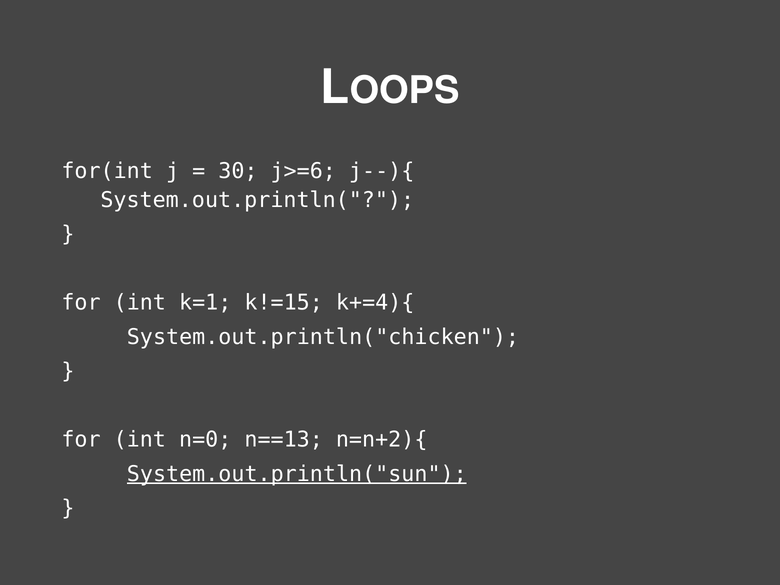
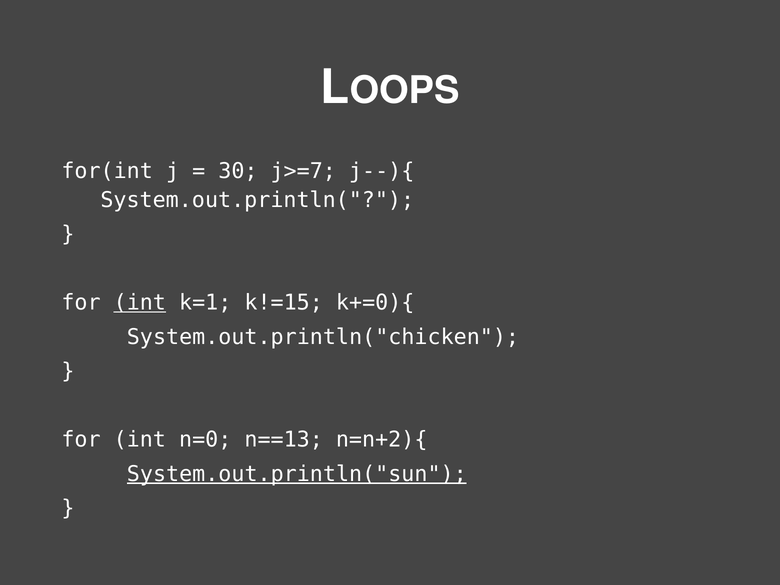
j>=6: j>=6 -> j>=7
int at (140, 303) underline: none -> present
k+=4){: k+=4){ -> k+=0){
